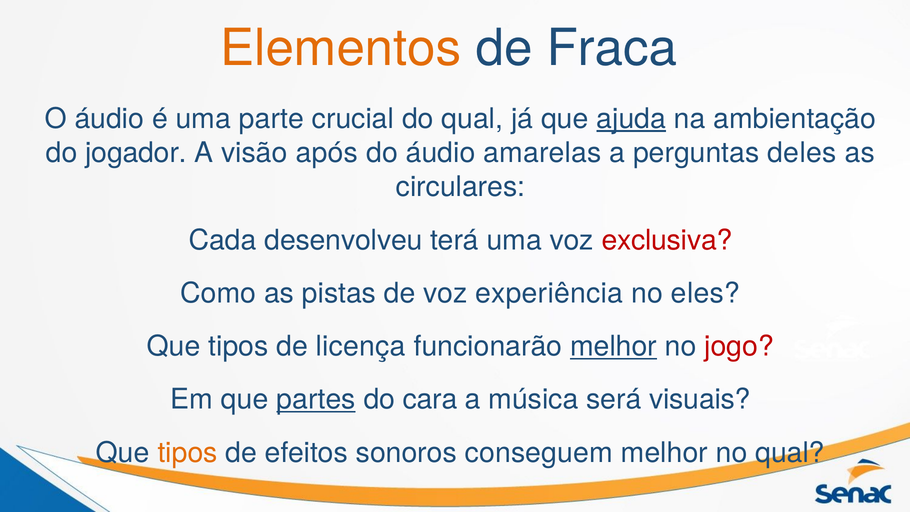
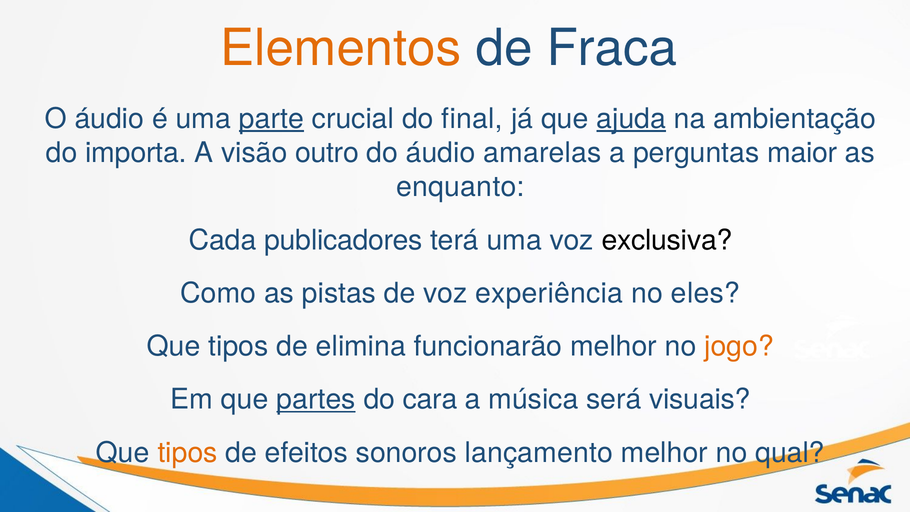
parte underline: none -> present
do qual: qual -> final
jogador: jogador -> importa
após: após -> outro
deles: deles -> maior
circulares: circulares -> enquanto
desenvolveu: desenvolveu -> publicadores
exclusiva colour: red -> black
licença: licença -> elimina
melhor at (613, 346) underline: present -> none
jogo colour: red -> orange
conseguem: conseguem -> lançamento
